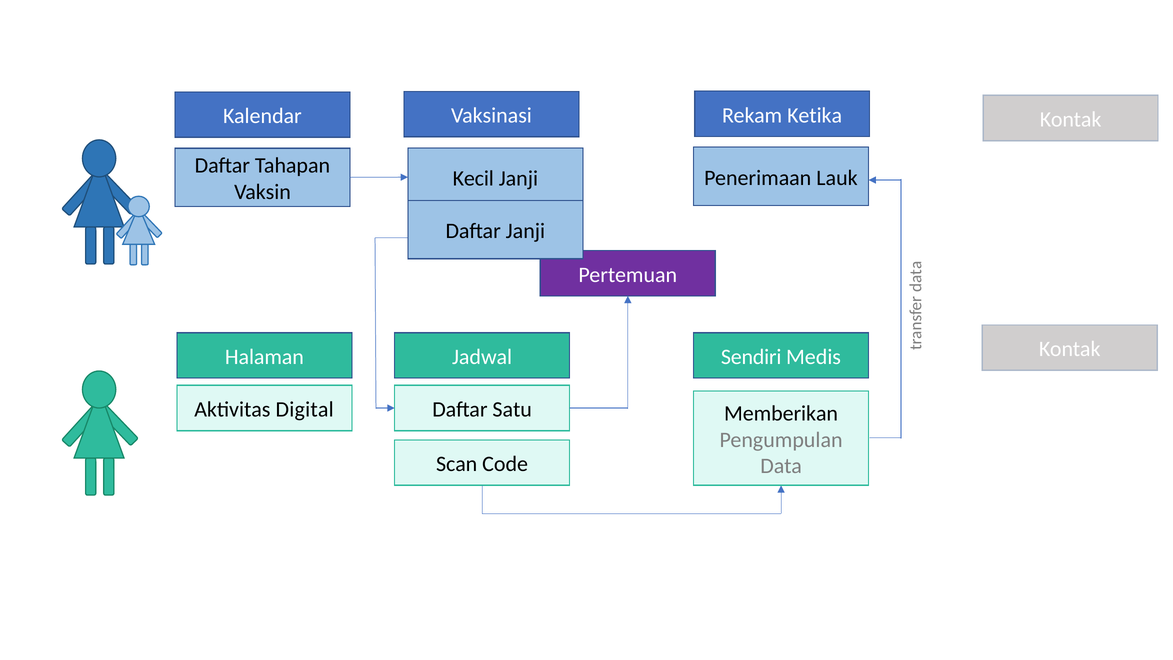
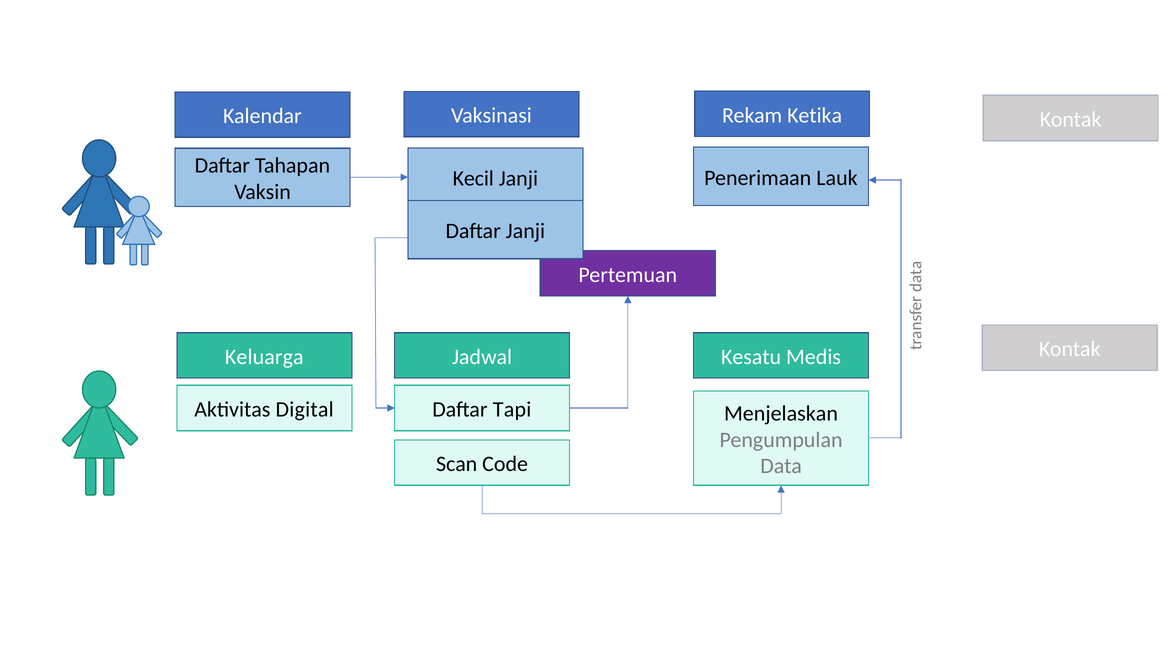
Halaman: Halaman -> Keluarga
Sendiri: Sendiri -> Kesatu
Satu: Satu -> Tapi
Memberikan: Memberikan -> Menjelaskan
